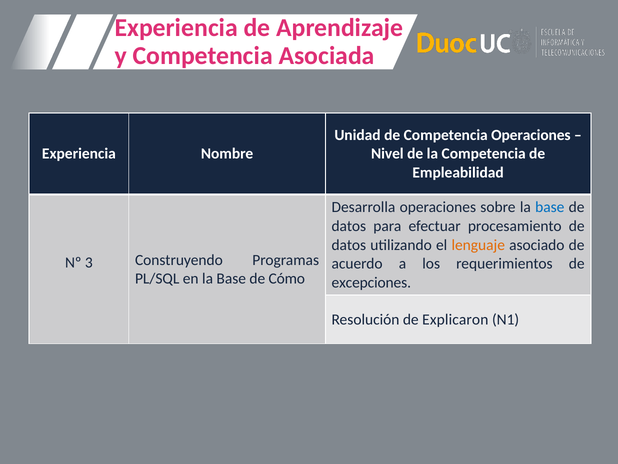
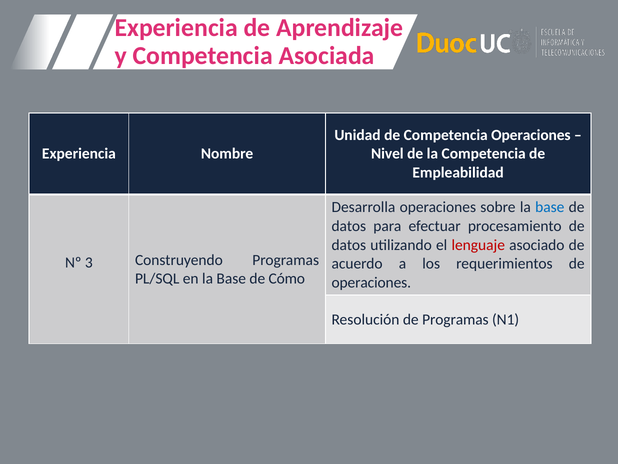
lenguaje colour: orange -> red
excepciones at (371, 282): excepciones -> operaciones
de Explicaron: Explicaron -> Programas
